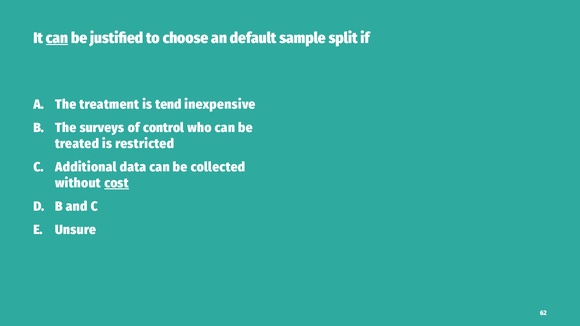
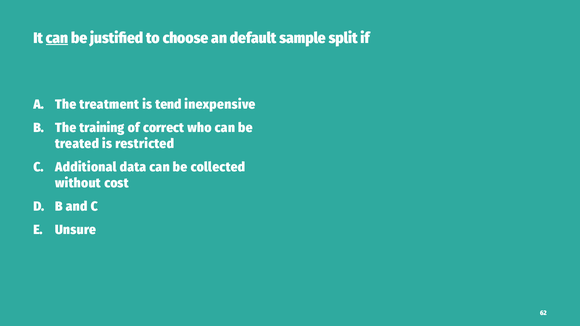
surveys: surveys -> training
control: control -> correct
cost underline: present -> none
